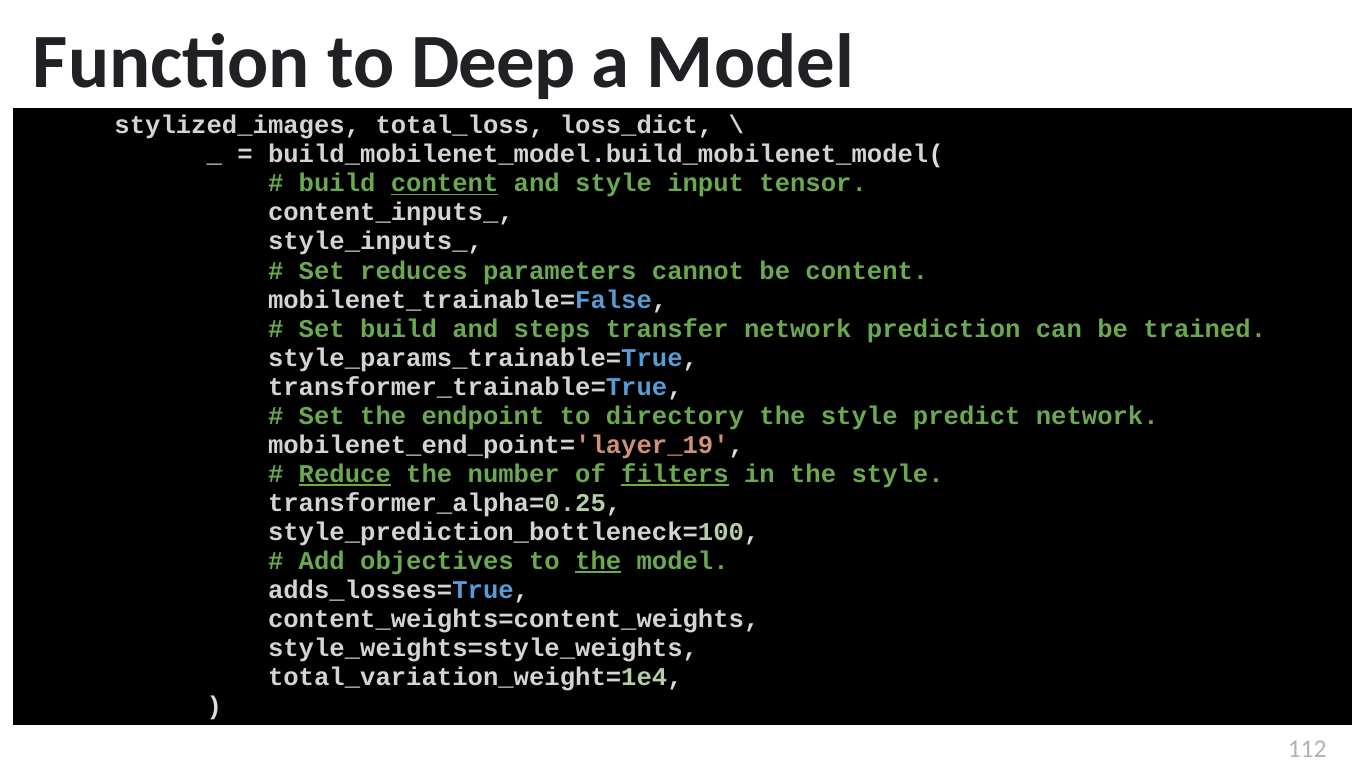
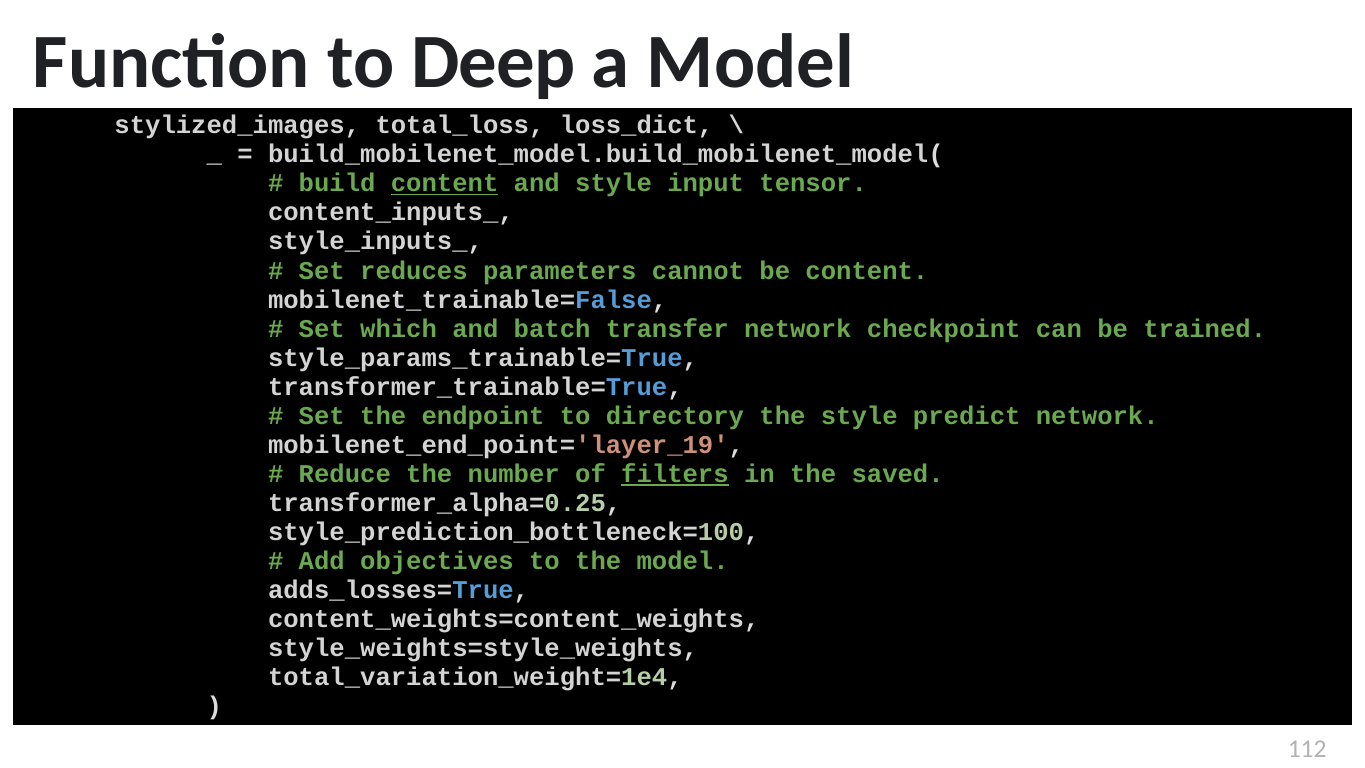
Set build: build -> which
steps: steps -> batch
prediction: prediction -> checkpoint
Reduce underline: present -> none
in the style: style -> saved
the at (598, 561) underline: present -> none
